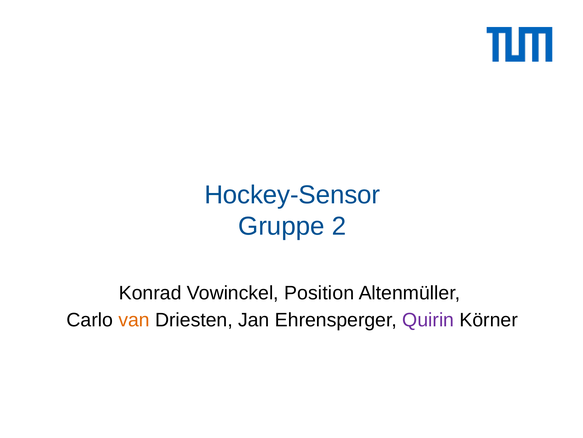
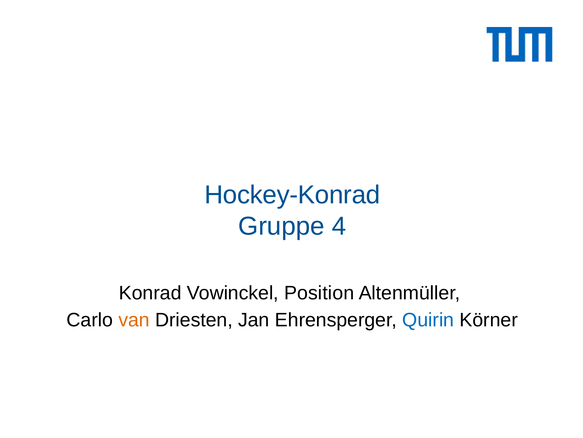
Hockey-Sensor: Hockey-Sensor -> Hockey-Konrad
2: 2 -> 4
Quirin colour: purple -> blue
